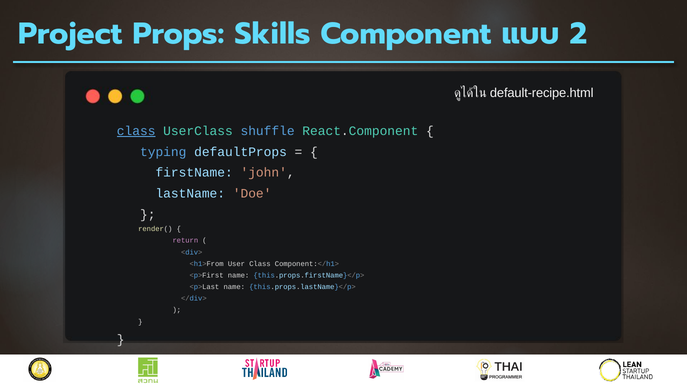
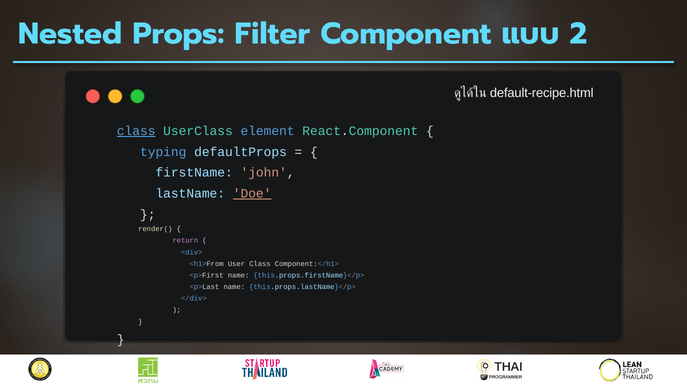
Project: Project -> Nested
Skills: Skills -> Filter
shuffle: shuffle -> element
Doe underline: none -> present
